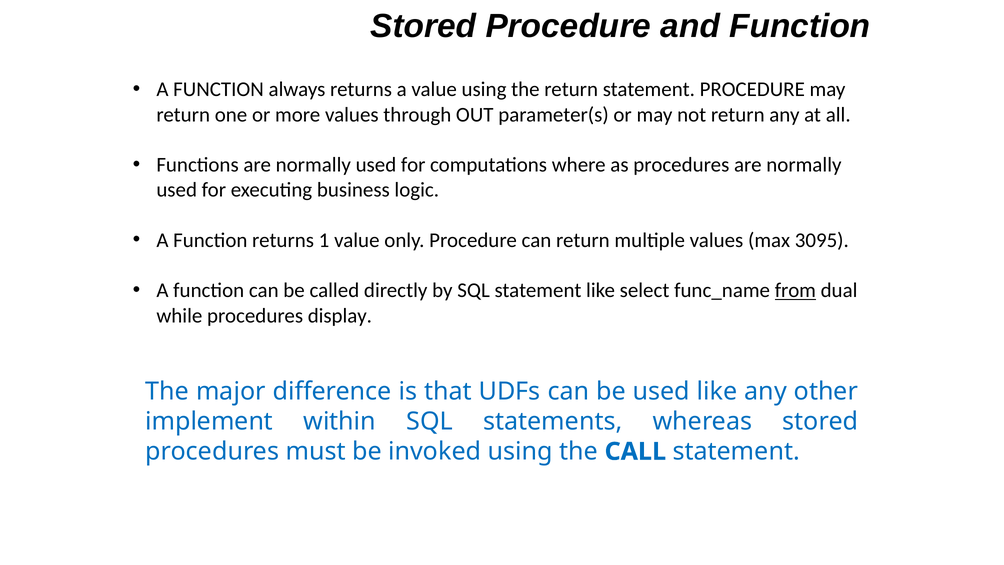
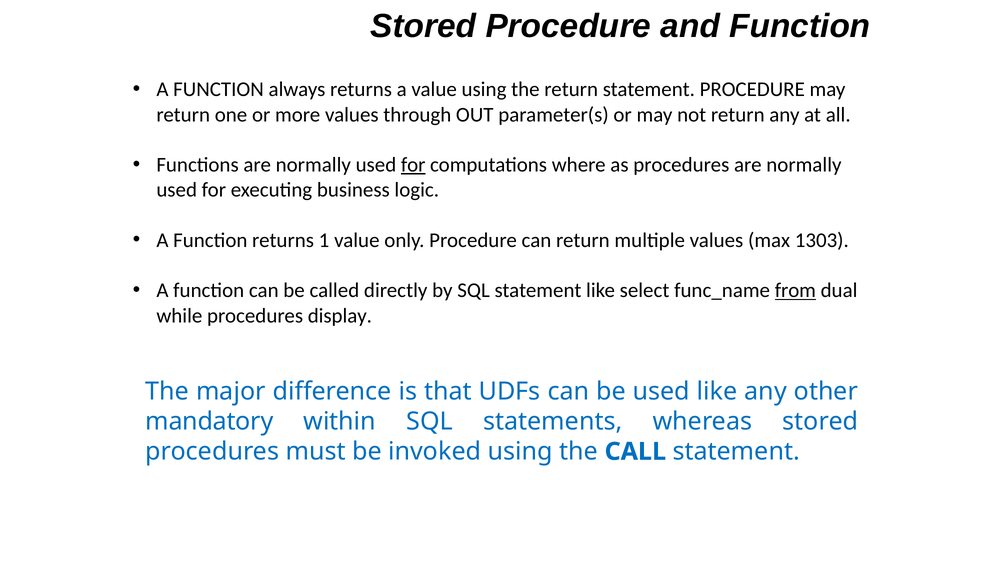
for at (413, 165) underline: none -> present
3095: 3095 -> 1303
implement: implement -> mandatory
